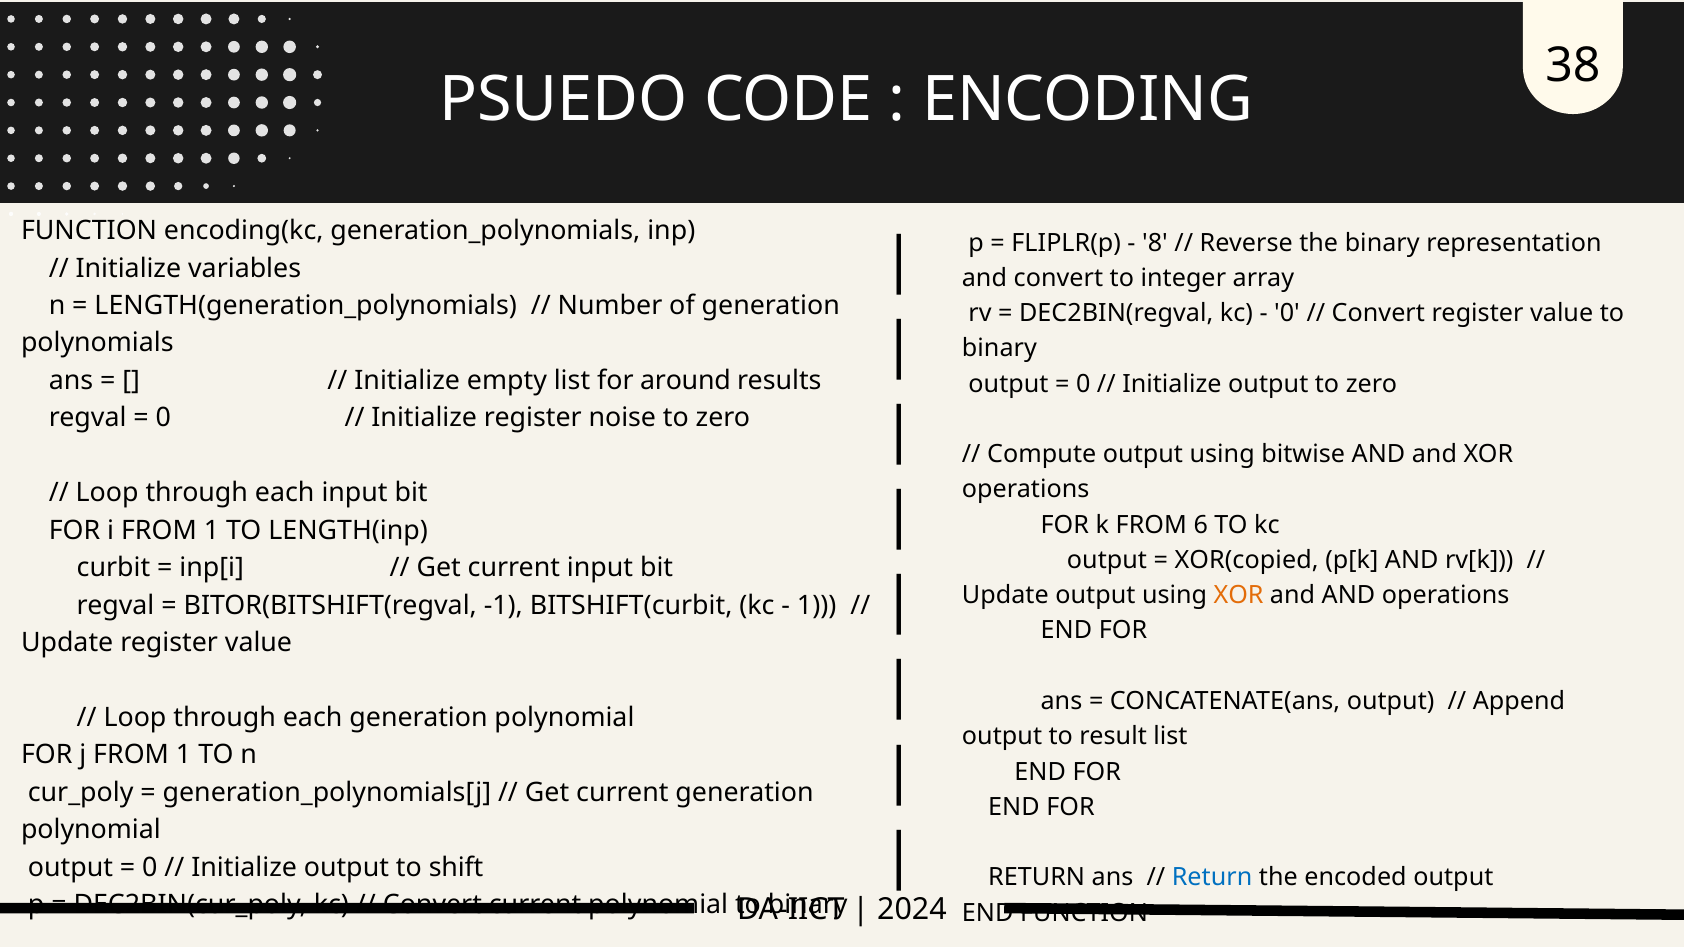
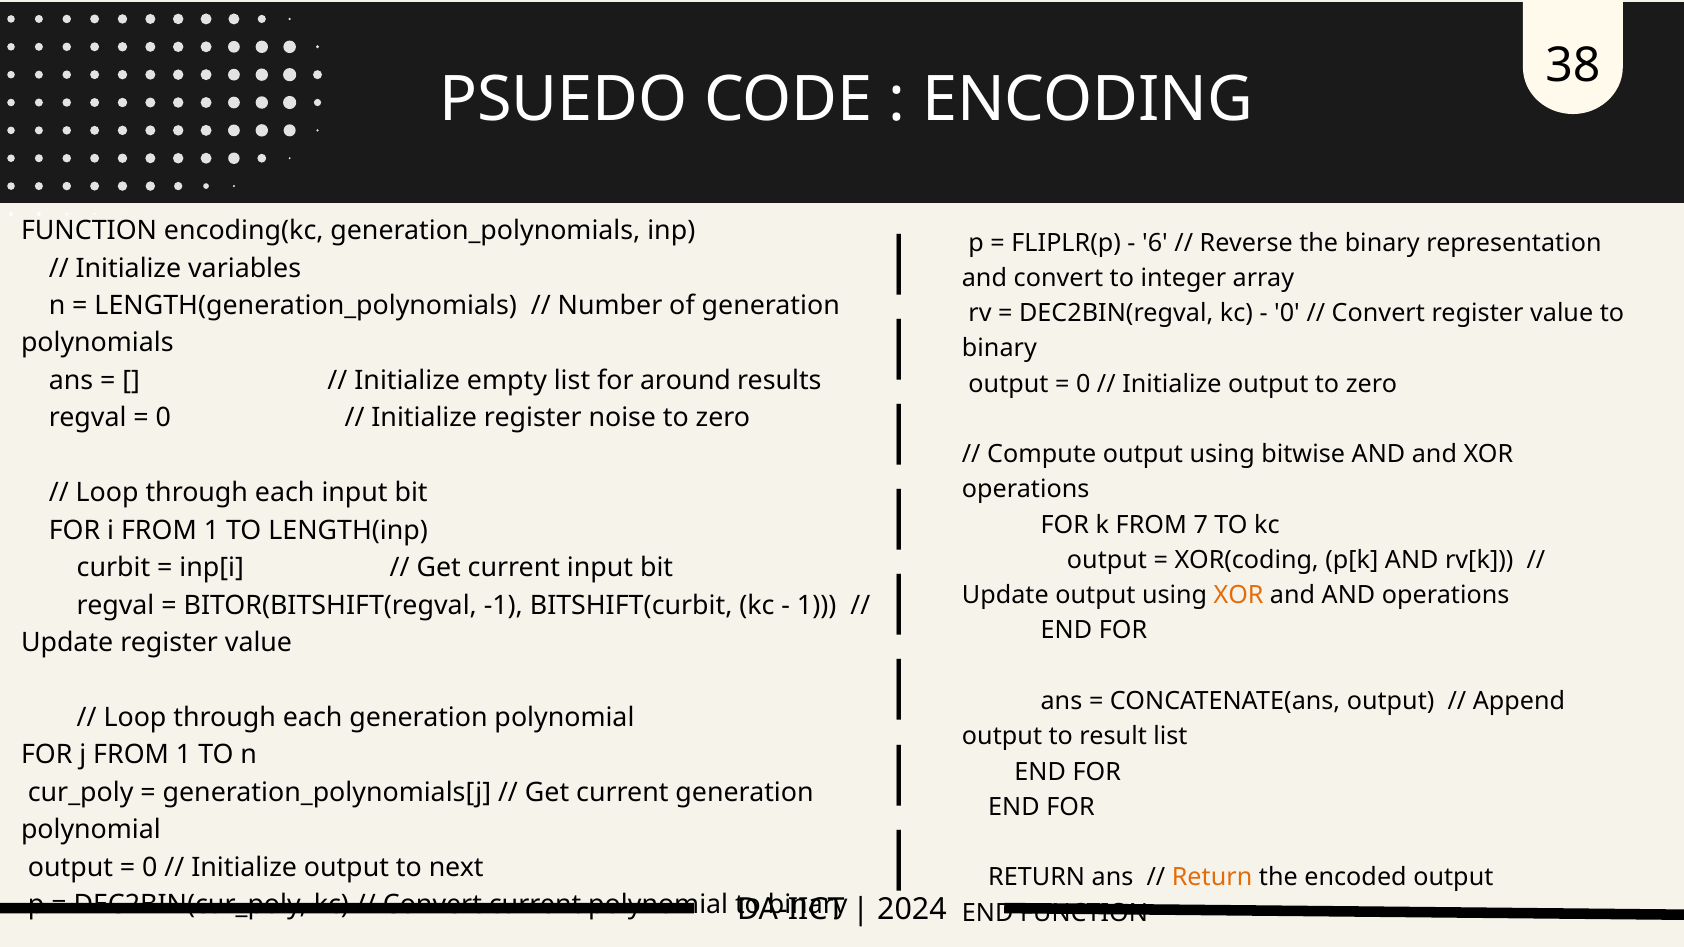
8: 8 -> 6
6: 6 -> 7
XOR(copied: XOR(copied -> XOR(coding
shift: shift -> next
Return at (1212, 878) colour: blue -> orange
